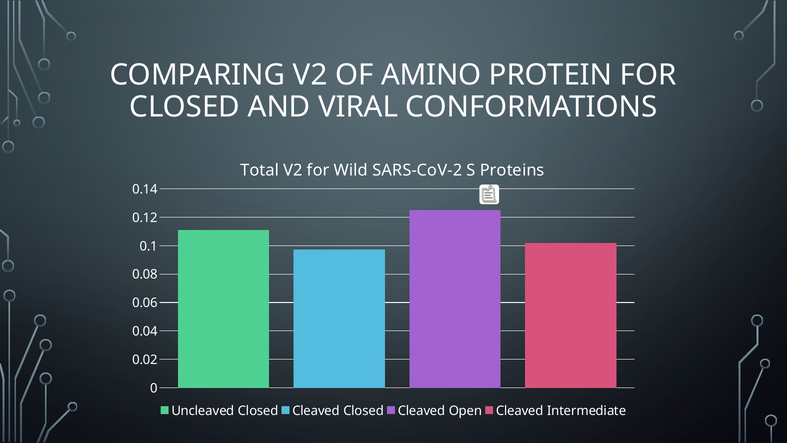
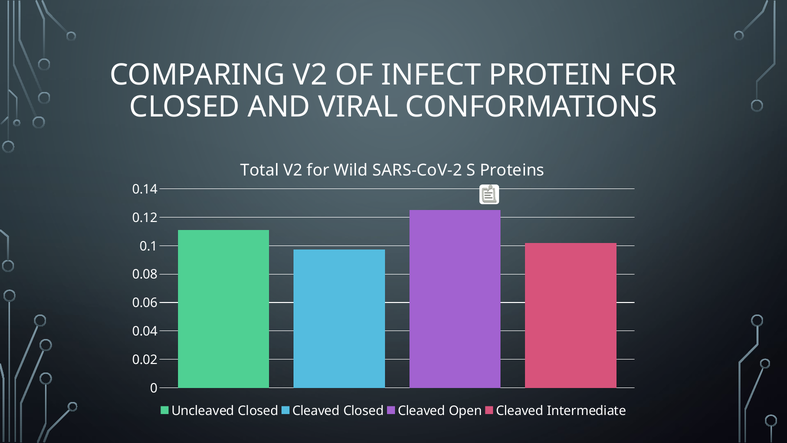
AMINO: AMINO -> INFECT
